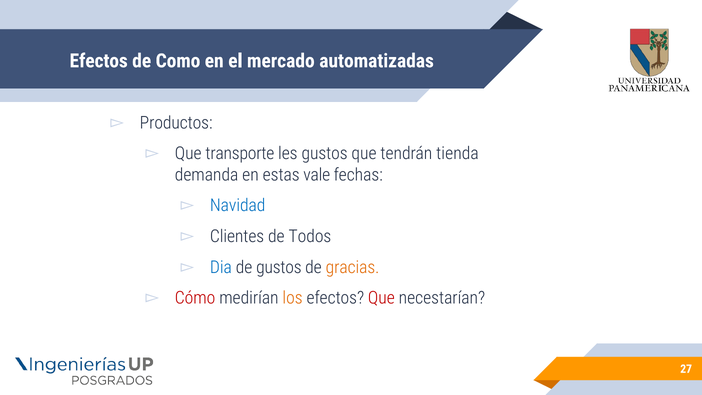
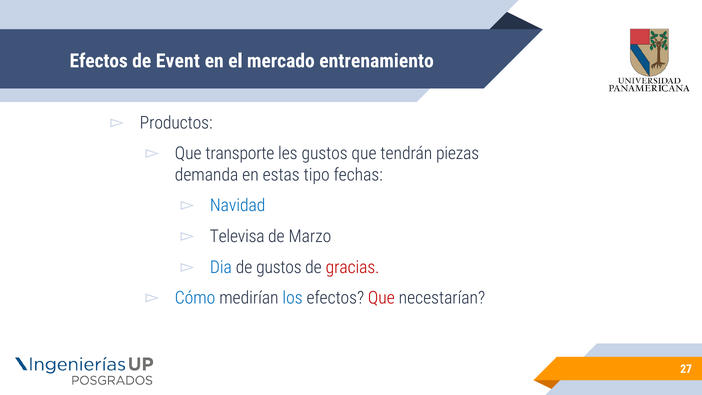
Como: Como -> Event
automatizadas: automatizadas -> entrenamiento
tienda: tienda -> piezas
vale: vale -> tipo
Clientes: Clientes -> Televisa
Todos: Todos -> Marzo
gracias colour: orange -> red
Cómo colour: red -> blue
los colour: orange -> blue
